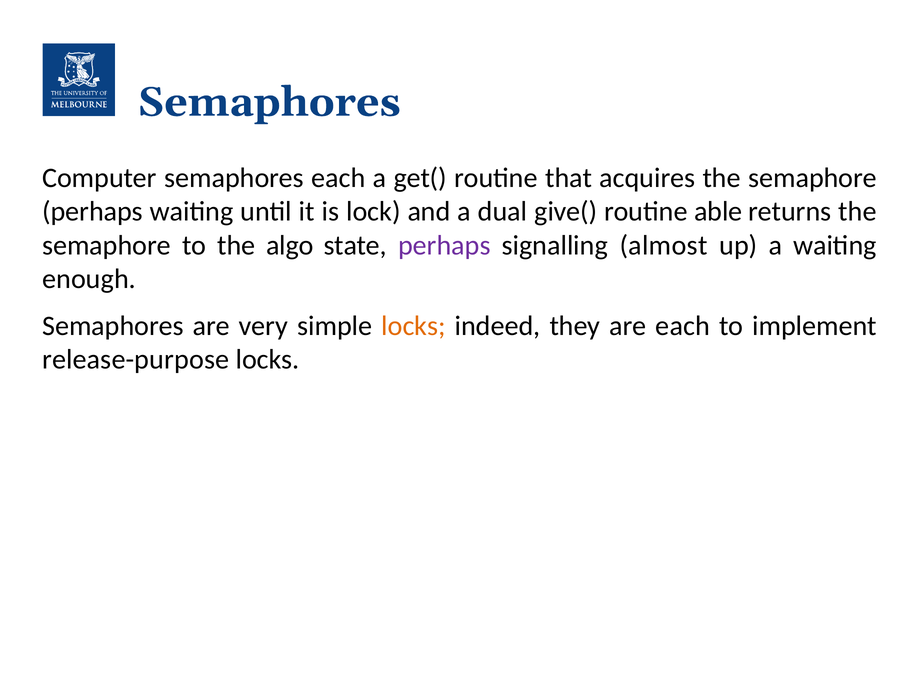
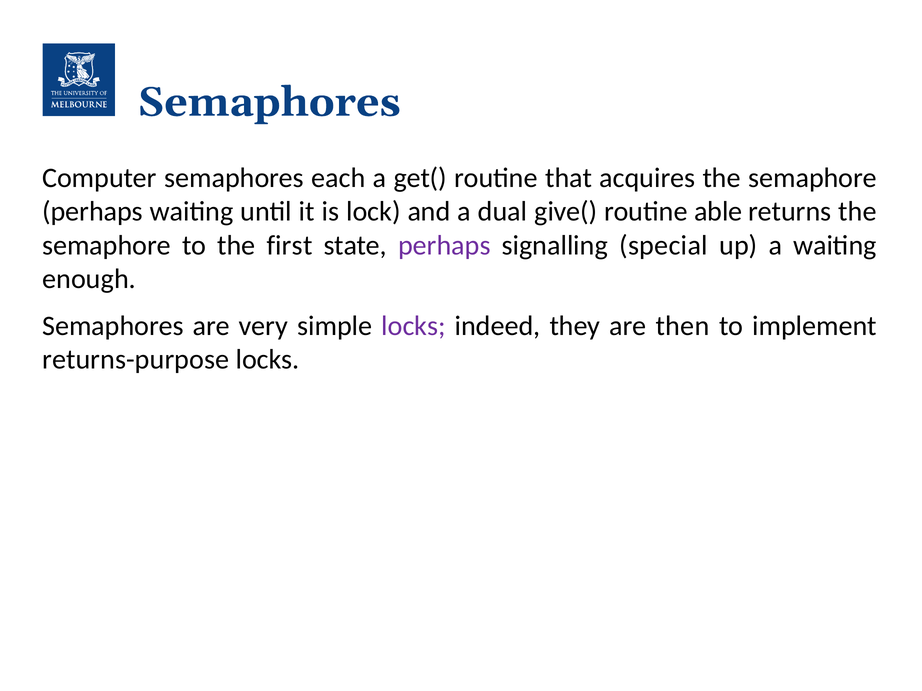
algo: algo -> first
almost: almost -> special
locks at (413, 326) colour: orange -> purple
are each: each -> then
release-purpose: release-purpose -> returns-purpose
